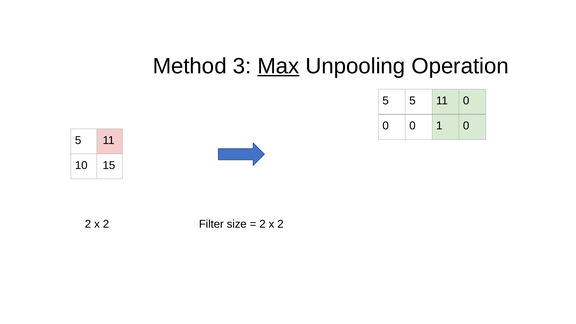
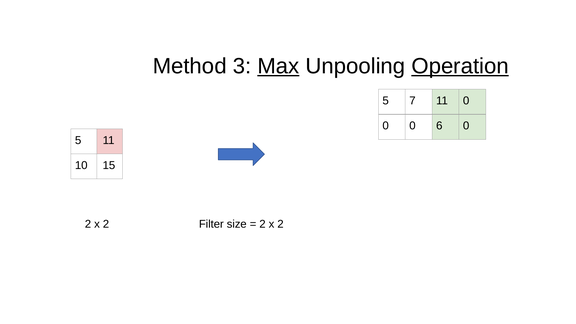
Operation underline: none -> present
5 5: 5 -> 7
1: 1 -> 6
